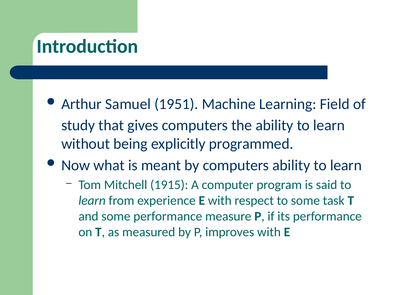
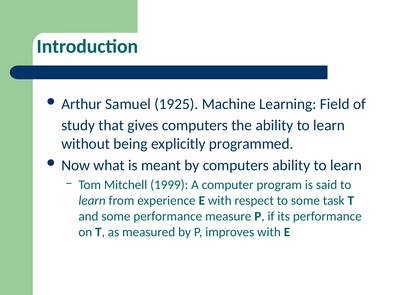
1951: 1951 -> 1925
1915: 1915 -> 1999
